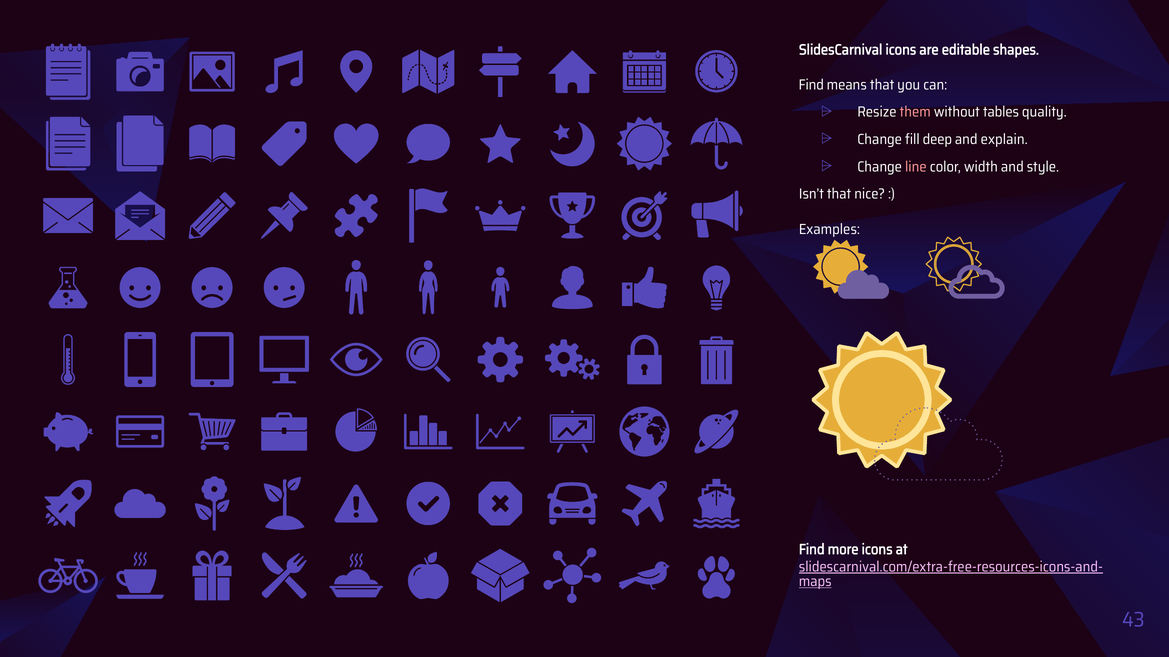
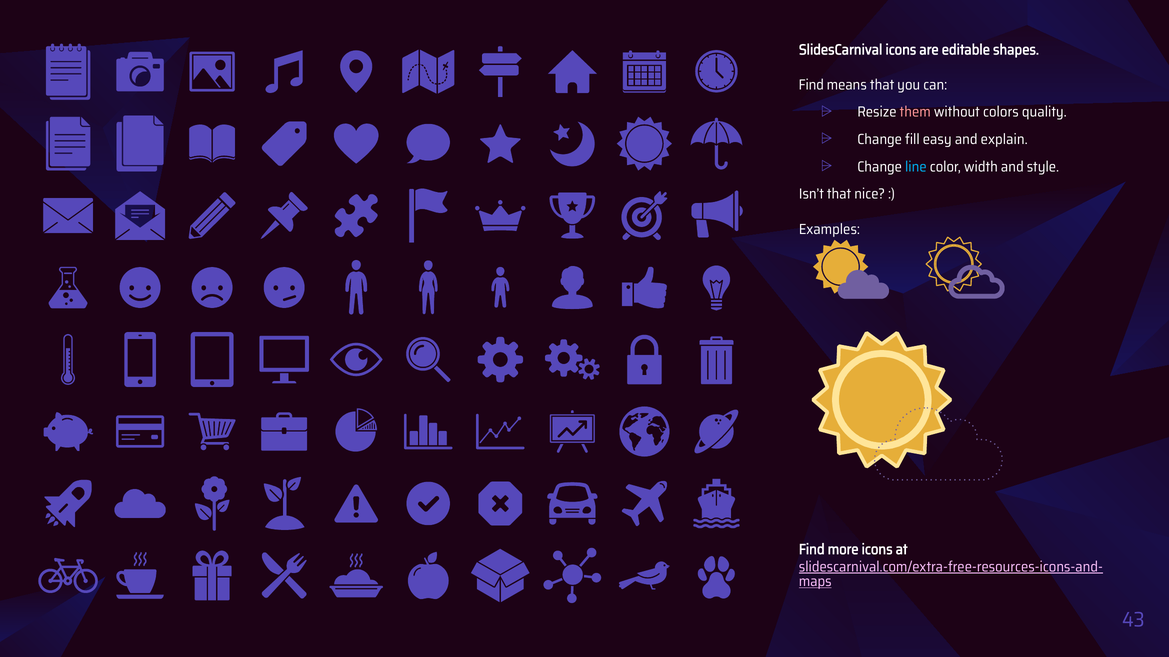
tables: tables -> colors
deep: deep -> easy
line colour: pink -> light blue
